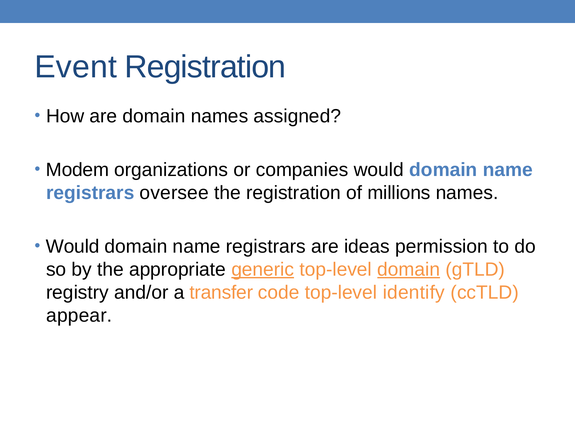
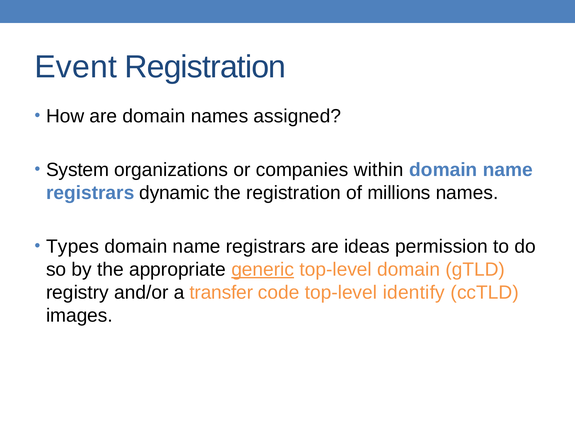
Modem: Modem -> System
companies would: would -> within
oversee: oversee -> dynamic
Would at (73, 247): Would -> Types
domain at (409, 270) underline: present -> none
appear: appear -> images
